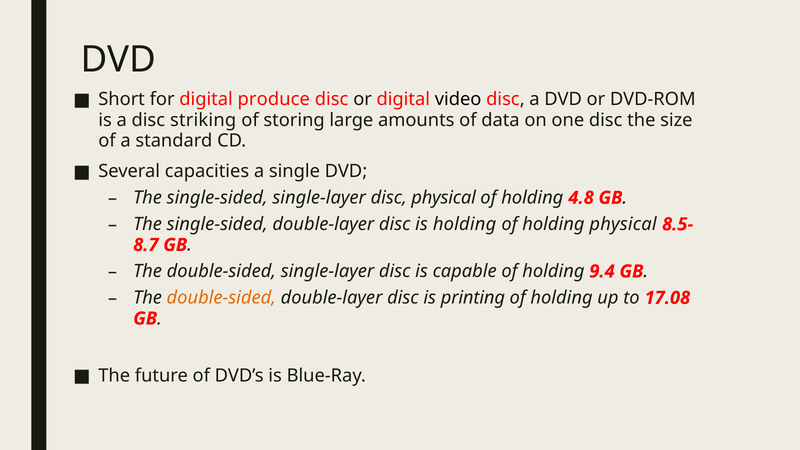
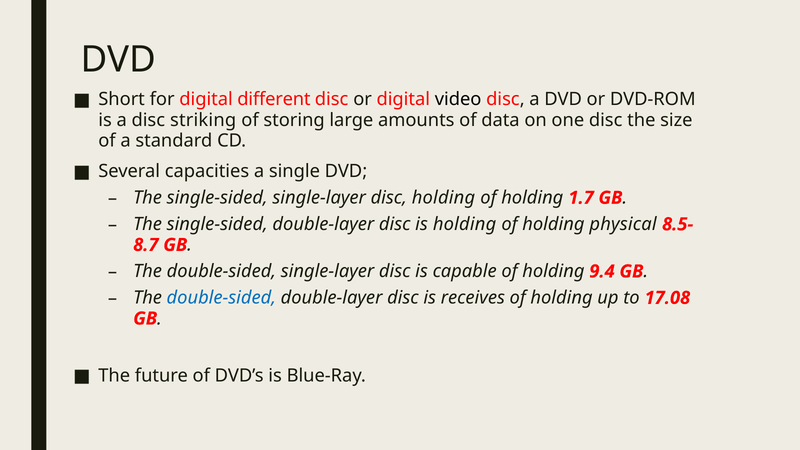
produce: produce -> different
disc physical: physical -> holding
4.8: 4.8 -> 1.7
double-sided at (221, 298) colour: orange -> blue
printing: printing -> receives
